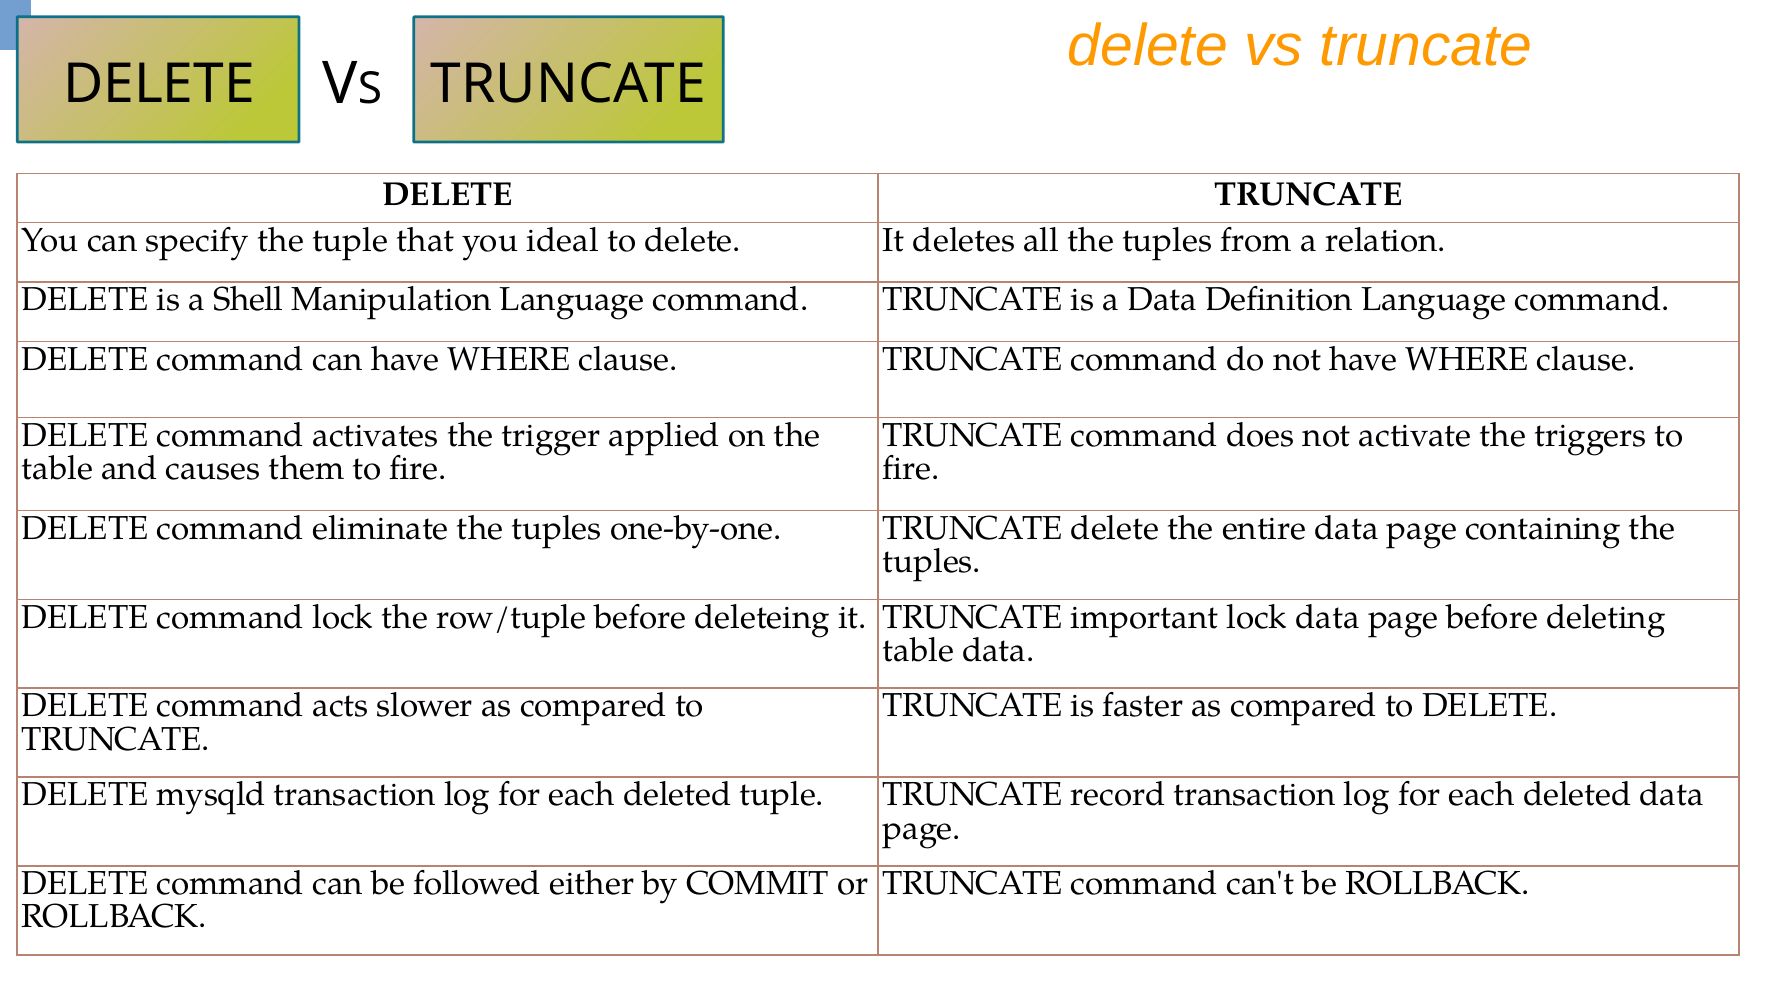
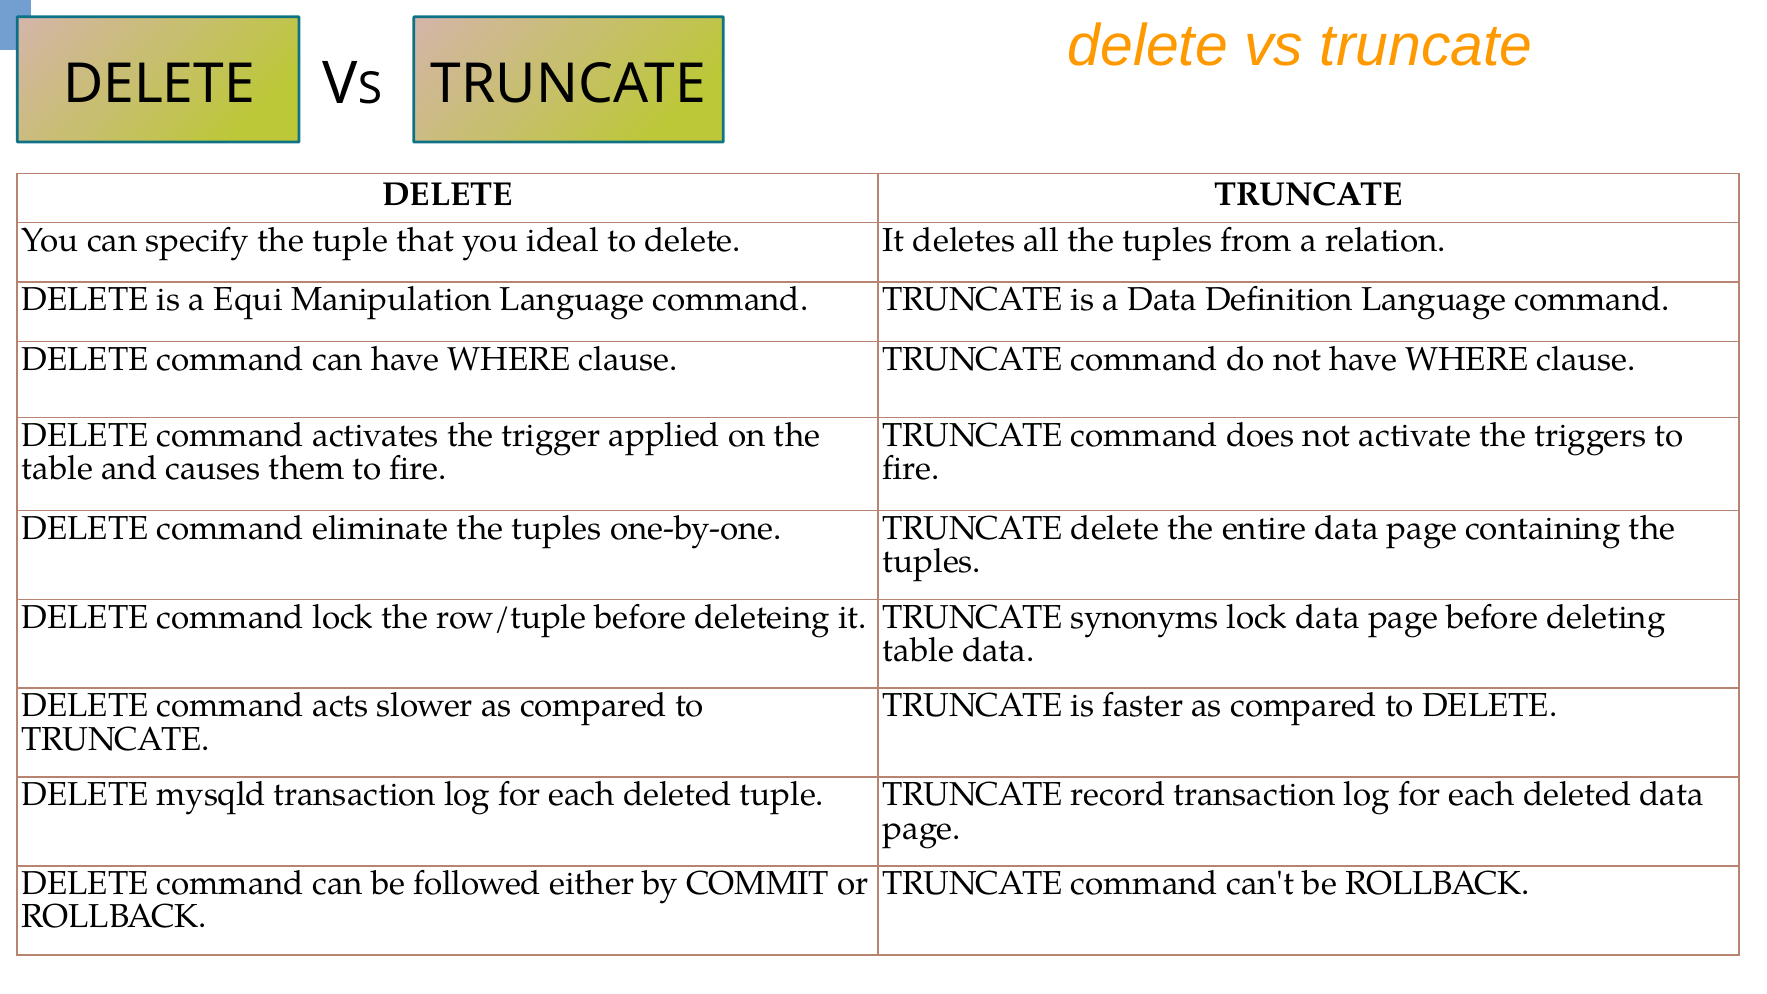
Shell: Shell -> Equi
important: important -> synonyms
